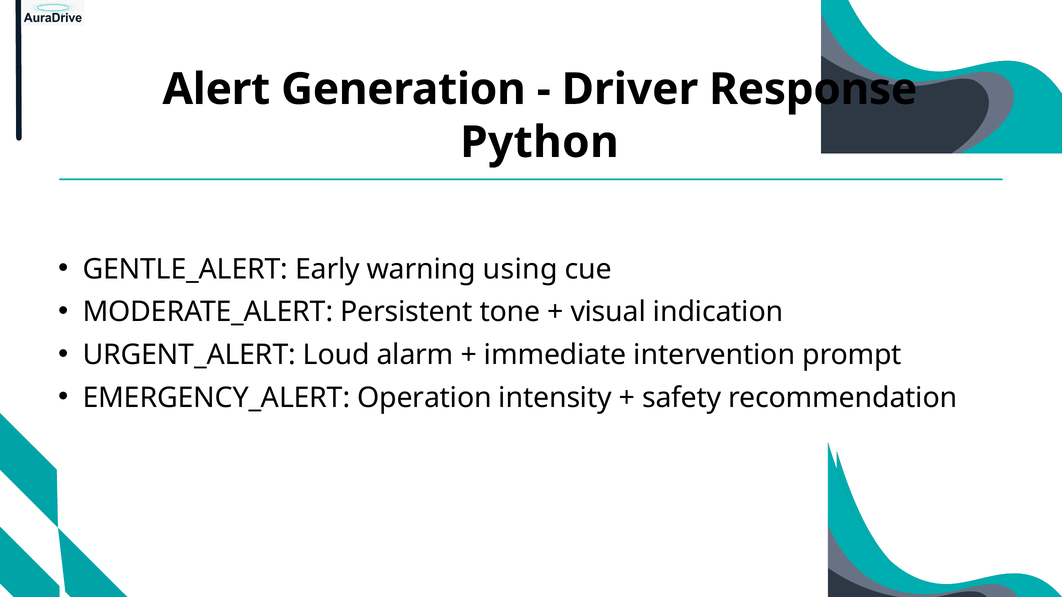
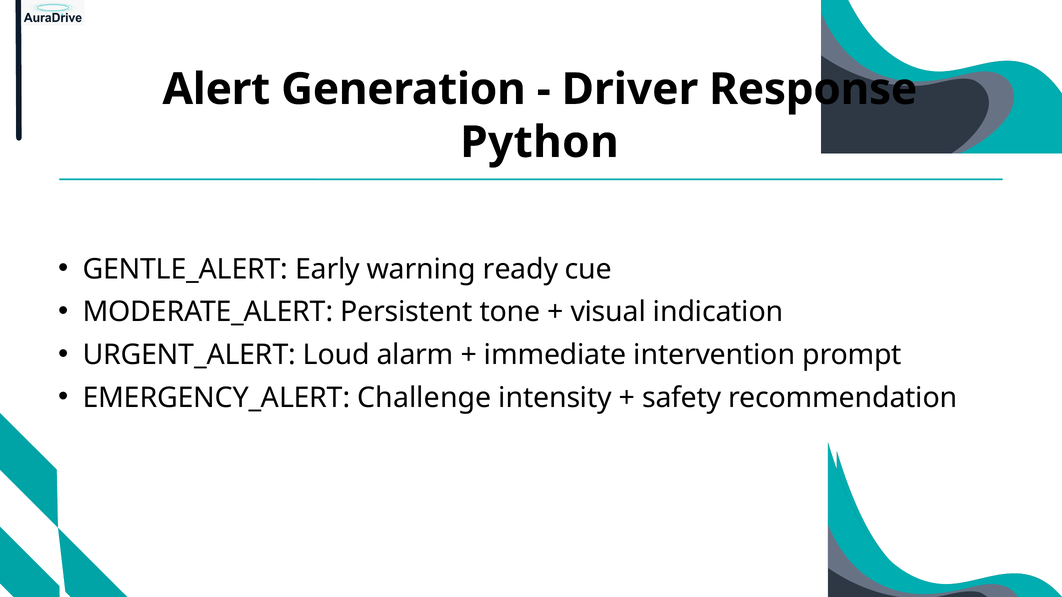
using: using -> ready
Operation: Operation -> Challenge
